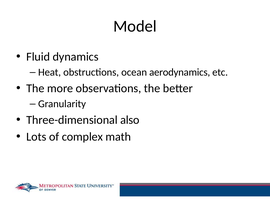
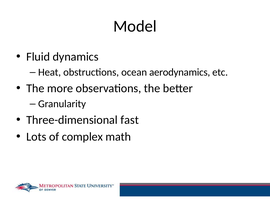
also: also -> fast
